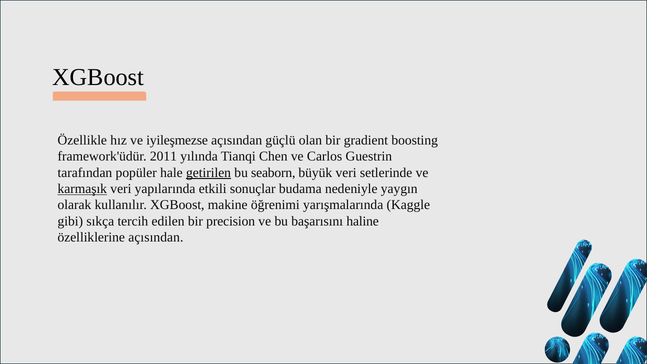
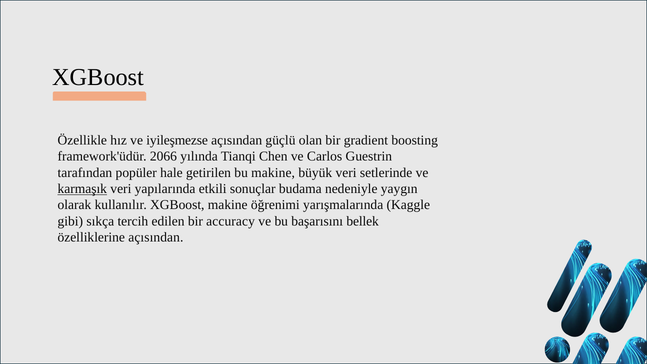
2011: 2011 -> 2066
getirilen underline: present -> none
bu seaborn: seaborn -> makine
precision: precision -> accuracy
haline: haline -> bellek
